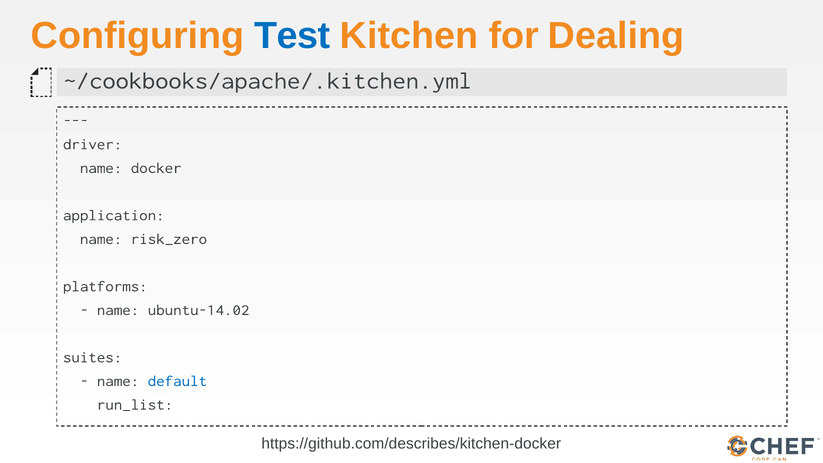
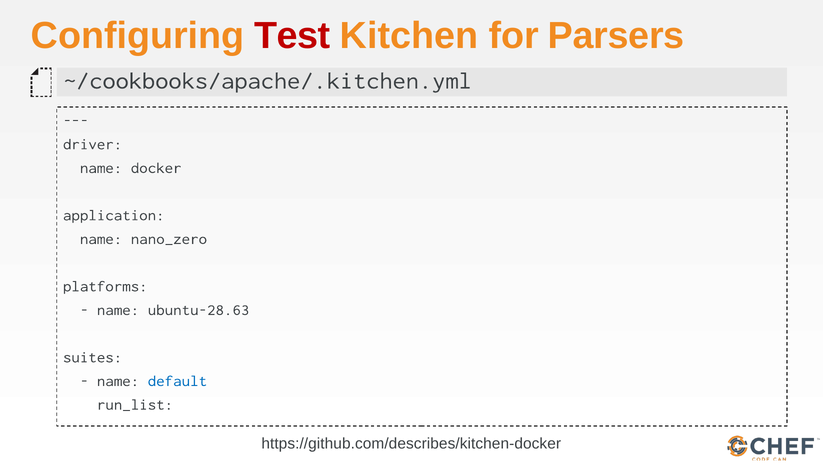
Test colour: blue -> red
Dealing: Dealing -> Parsers
risk_zero: risk_zero -> nano_zero
ubuntu-14.02: ubuntu-14.02 -> ubuntu-28.63
